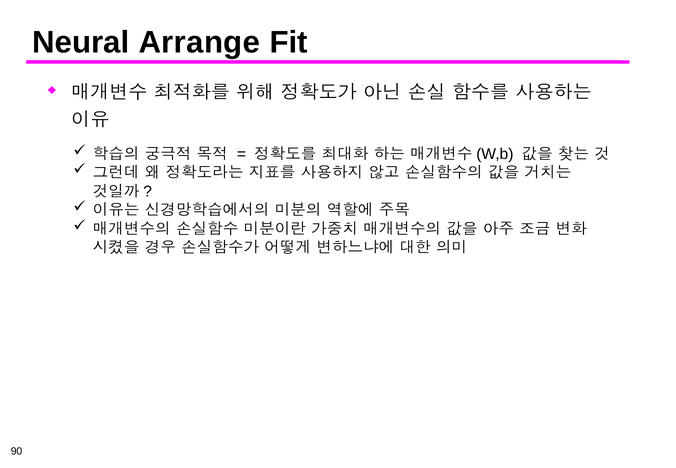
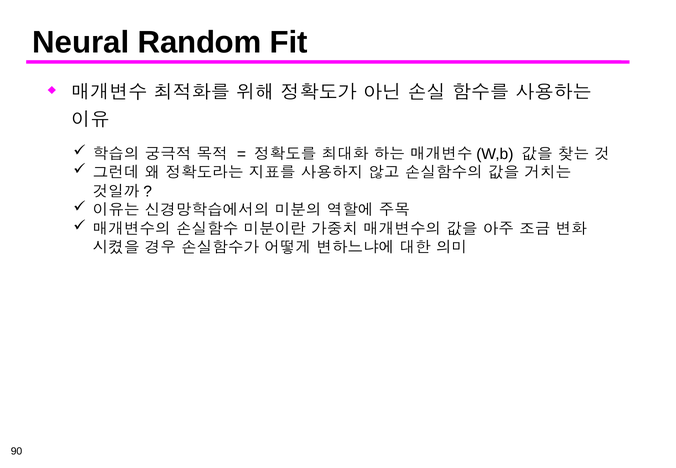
Arrange: Arrange -> Random
